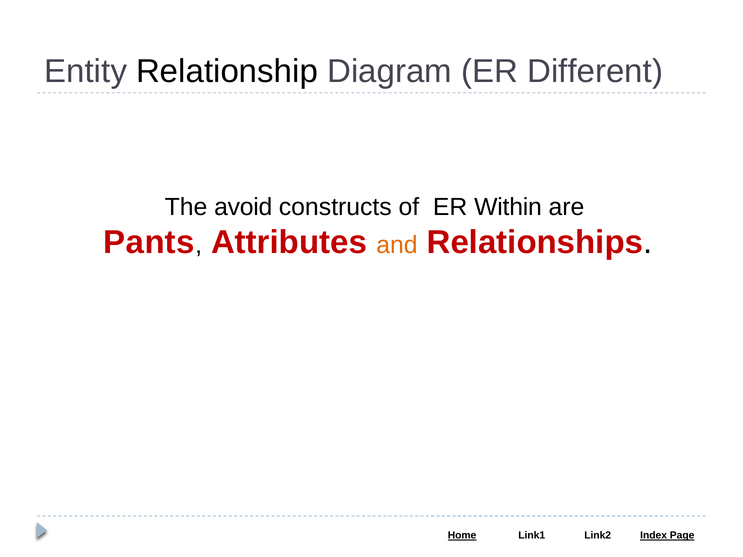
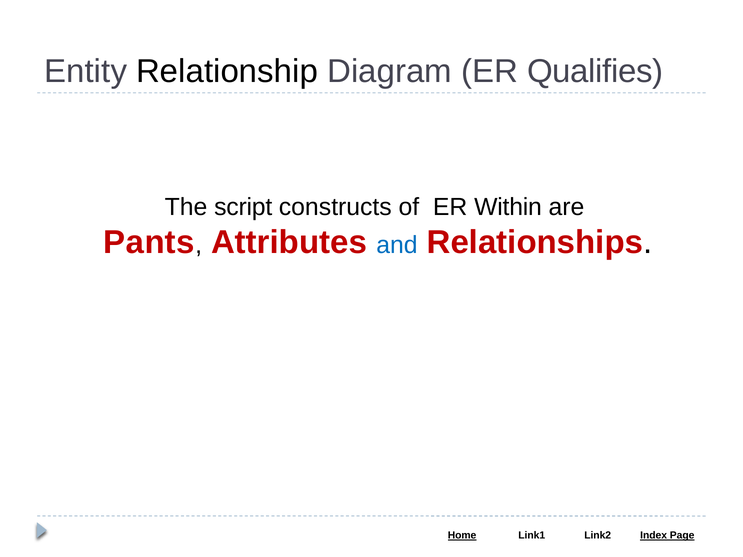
Different: Different -> Qualifies
avoid: avoid -> script
and colour: orange -> blue
